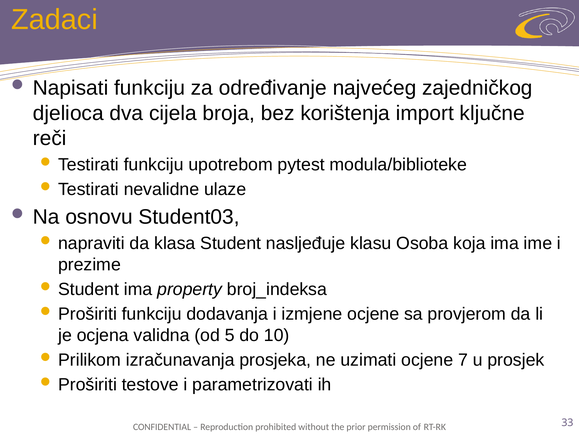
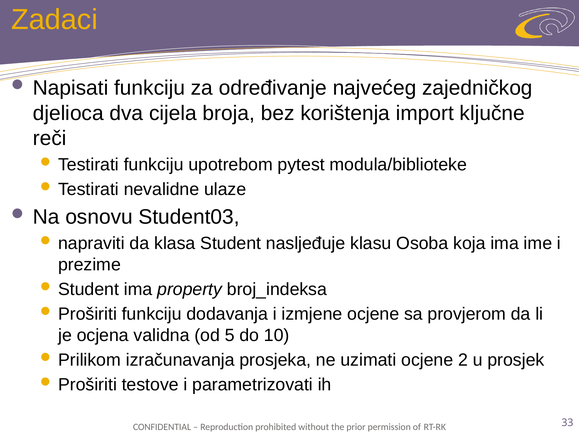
7: 7 -> 2
